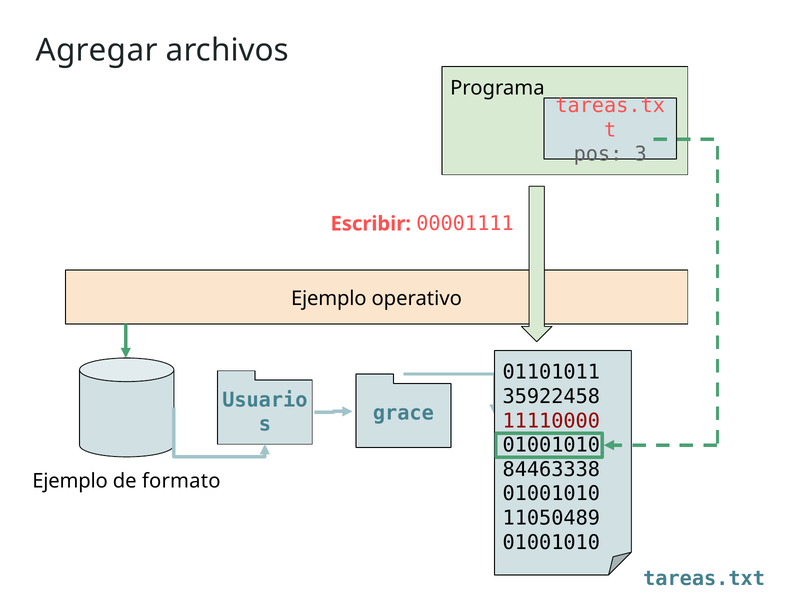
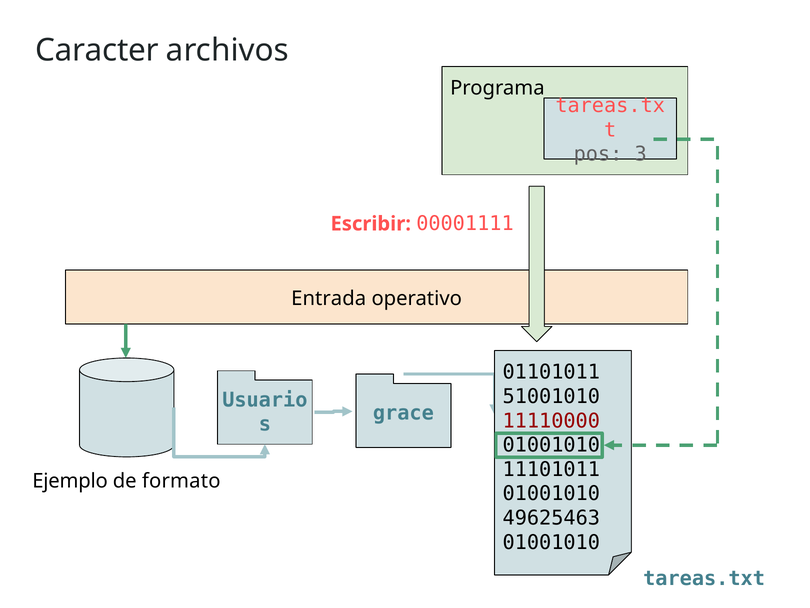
Agregar: Agregar -> Caracter
Ejemplo at (329, 298): Ejemplo -> Entrada
35922458: 35922458 -> 51001010
84463338: 84463338 -> 11101011
11050489: 11050489 -> 49625463
